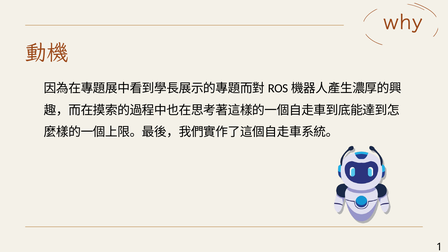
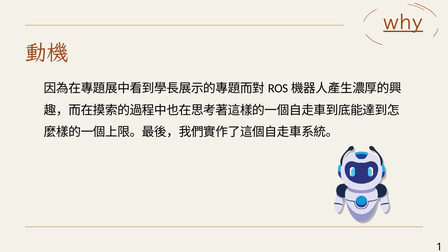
why underline: none -> present
